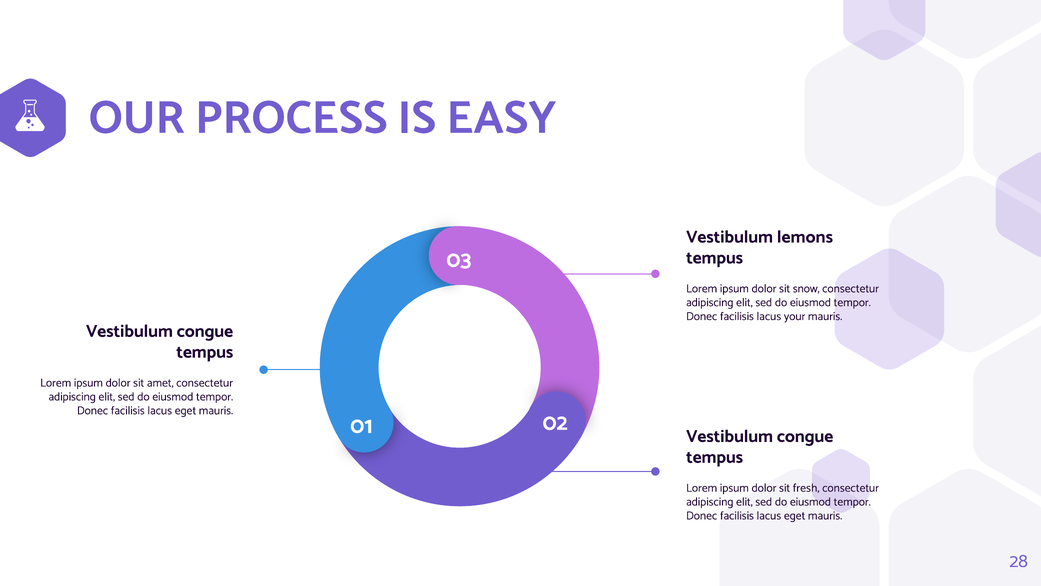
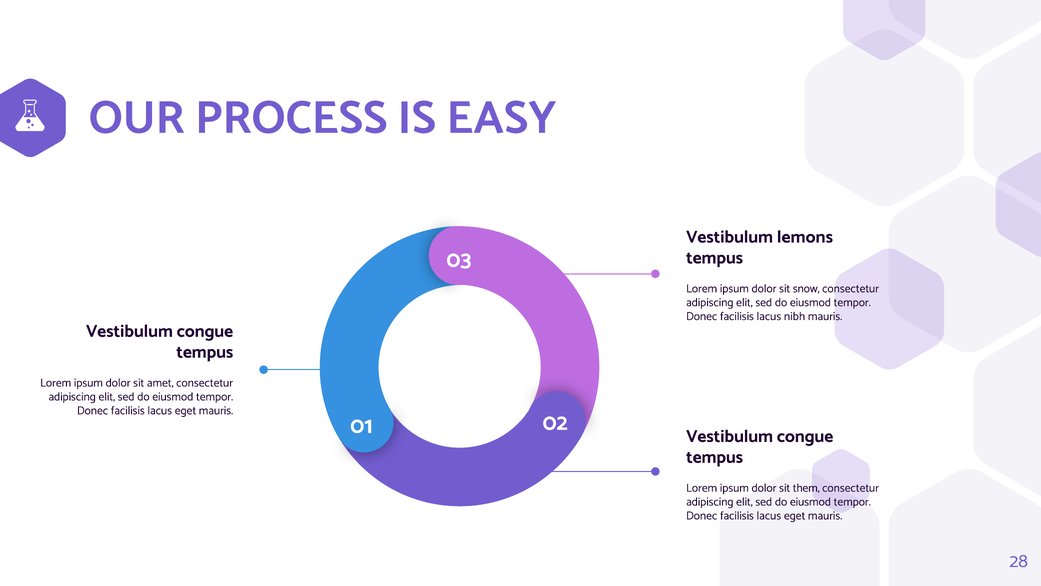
your: your -> nibh
fresh: fresh -> them
